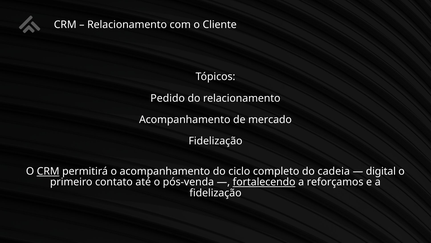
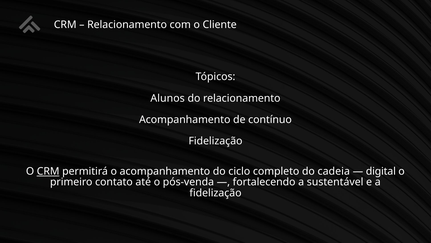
Pedido: Pedido -> Alunos
mercado: mercado -> contínuo
fortalecendo underline: present -> none
reforçamos: reforçamos -> sustentável
